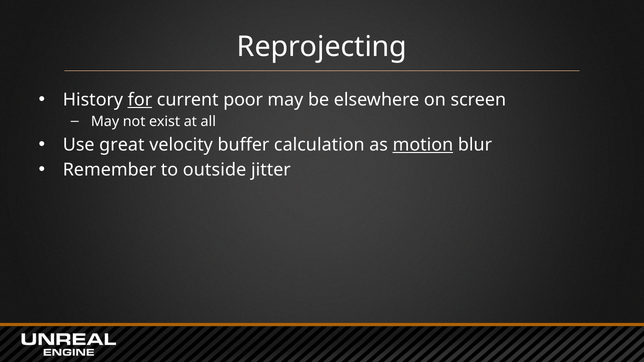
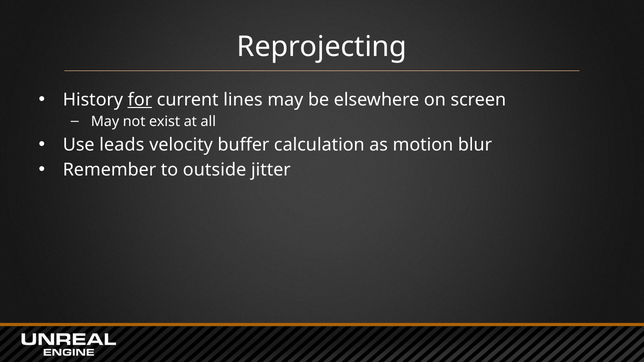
poor: poor -> lines
great: great -> leads
motion underline: present -> none
